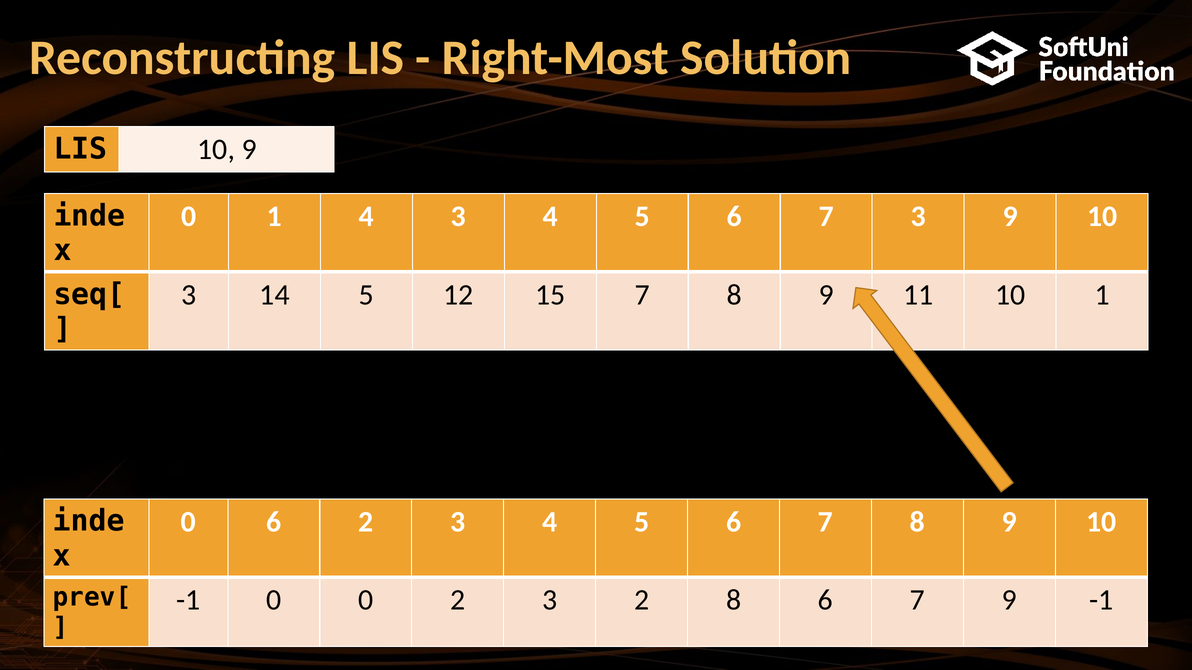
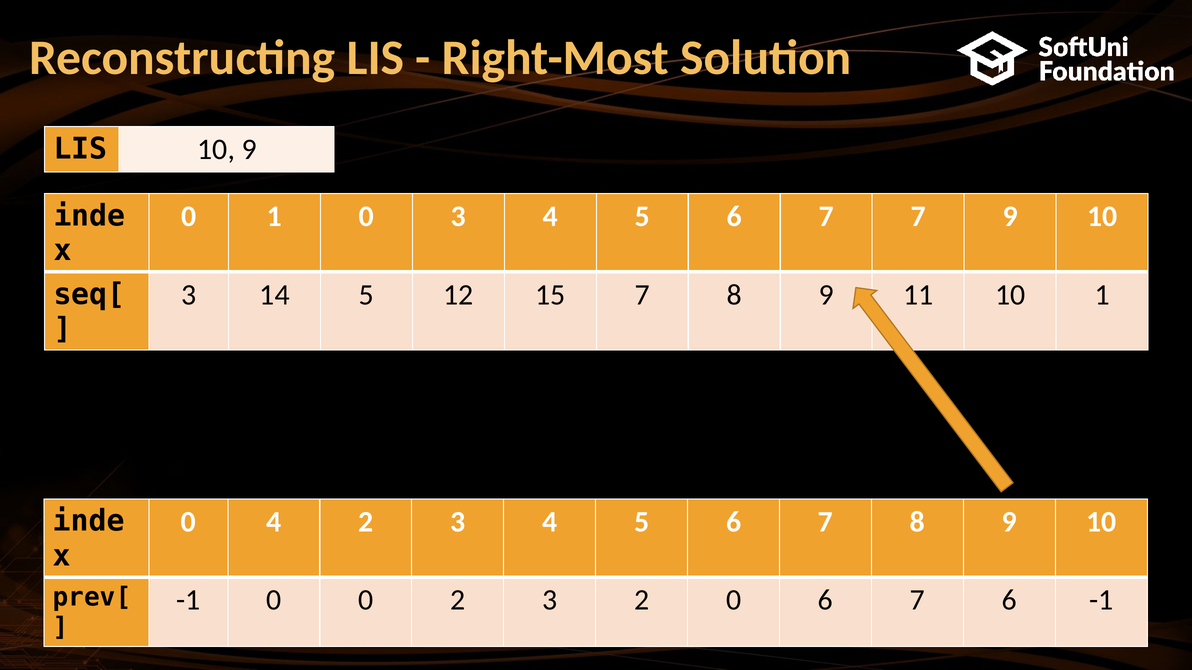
1 4: 4 -> 0
7 3: 3 -> 7
0 6: 6 -> 4
2 8: 8 -> 0
7 9: 9 -> 6
